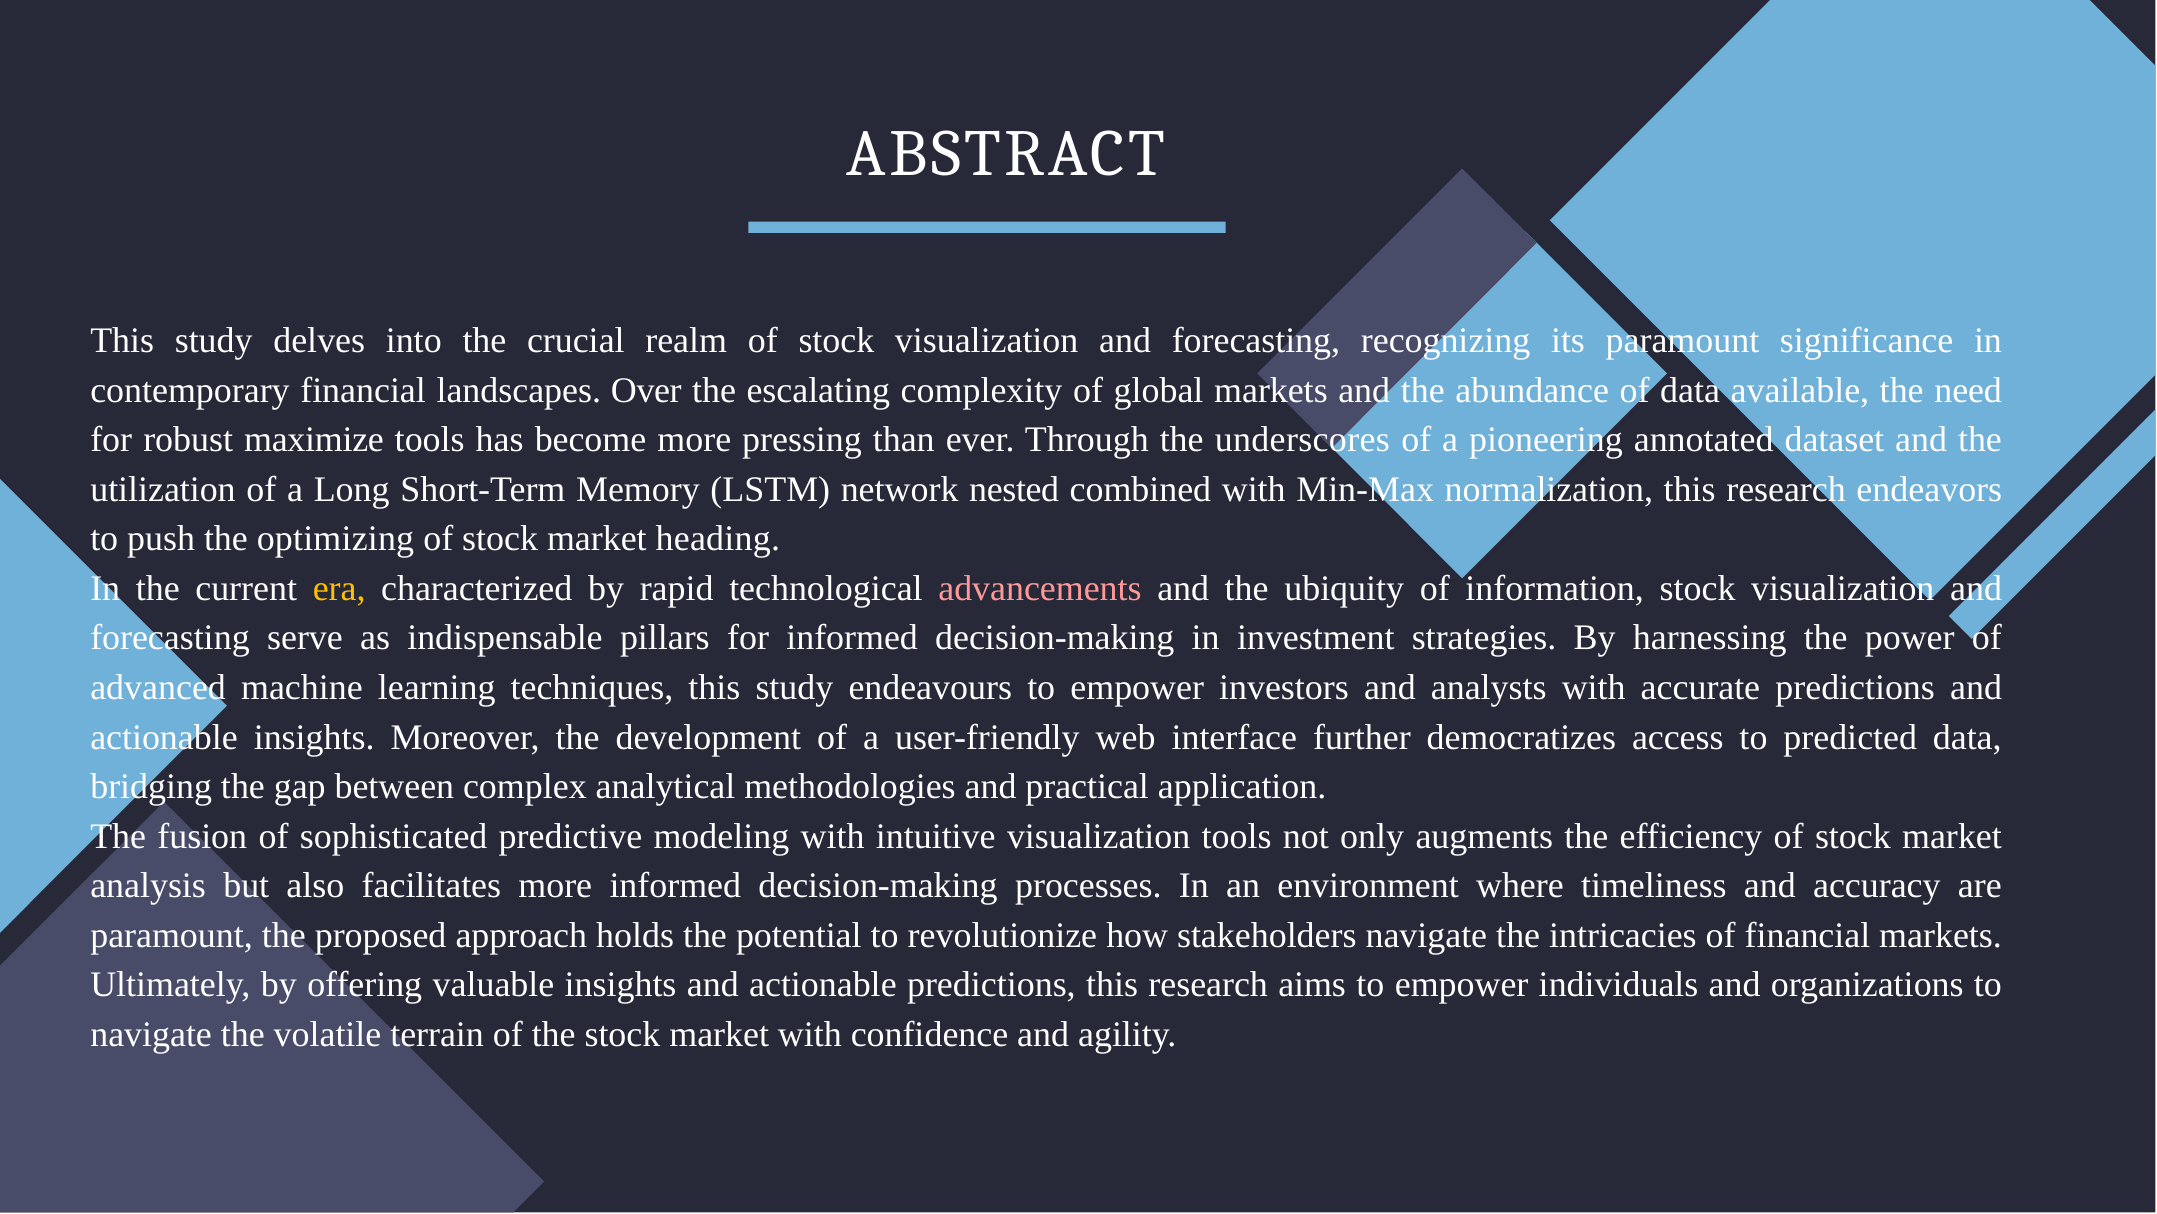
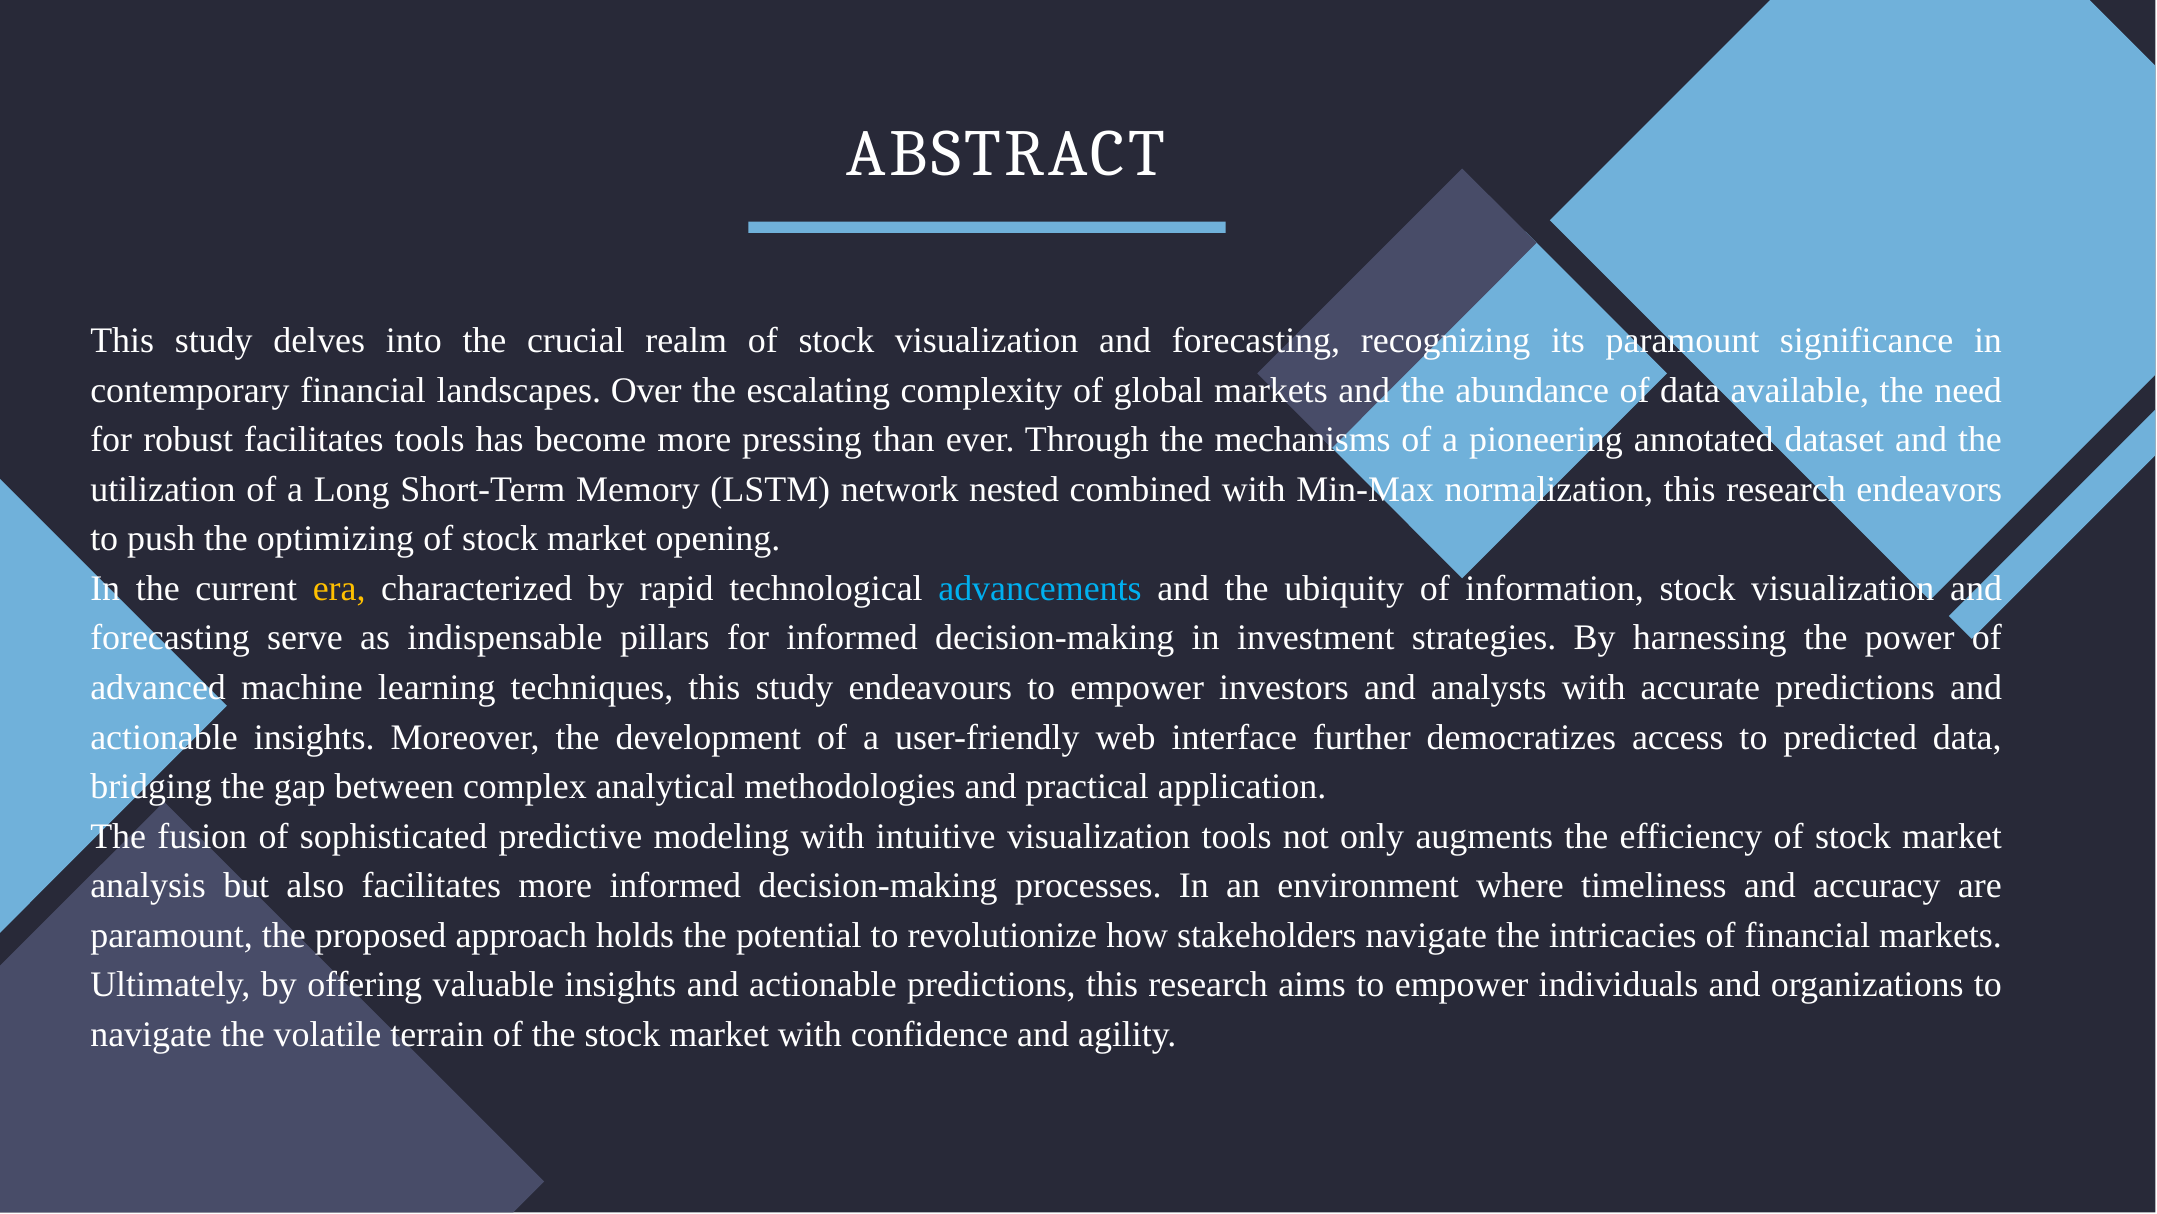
robust maximize: maximize -> facilitates
underscores: underscores -> mechanisms
heading: heading -> opening
advancements colour: pink -> light blue
